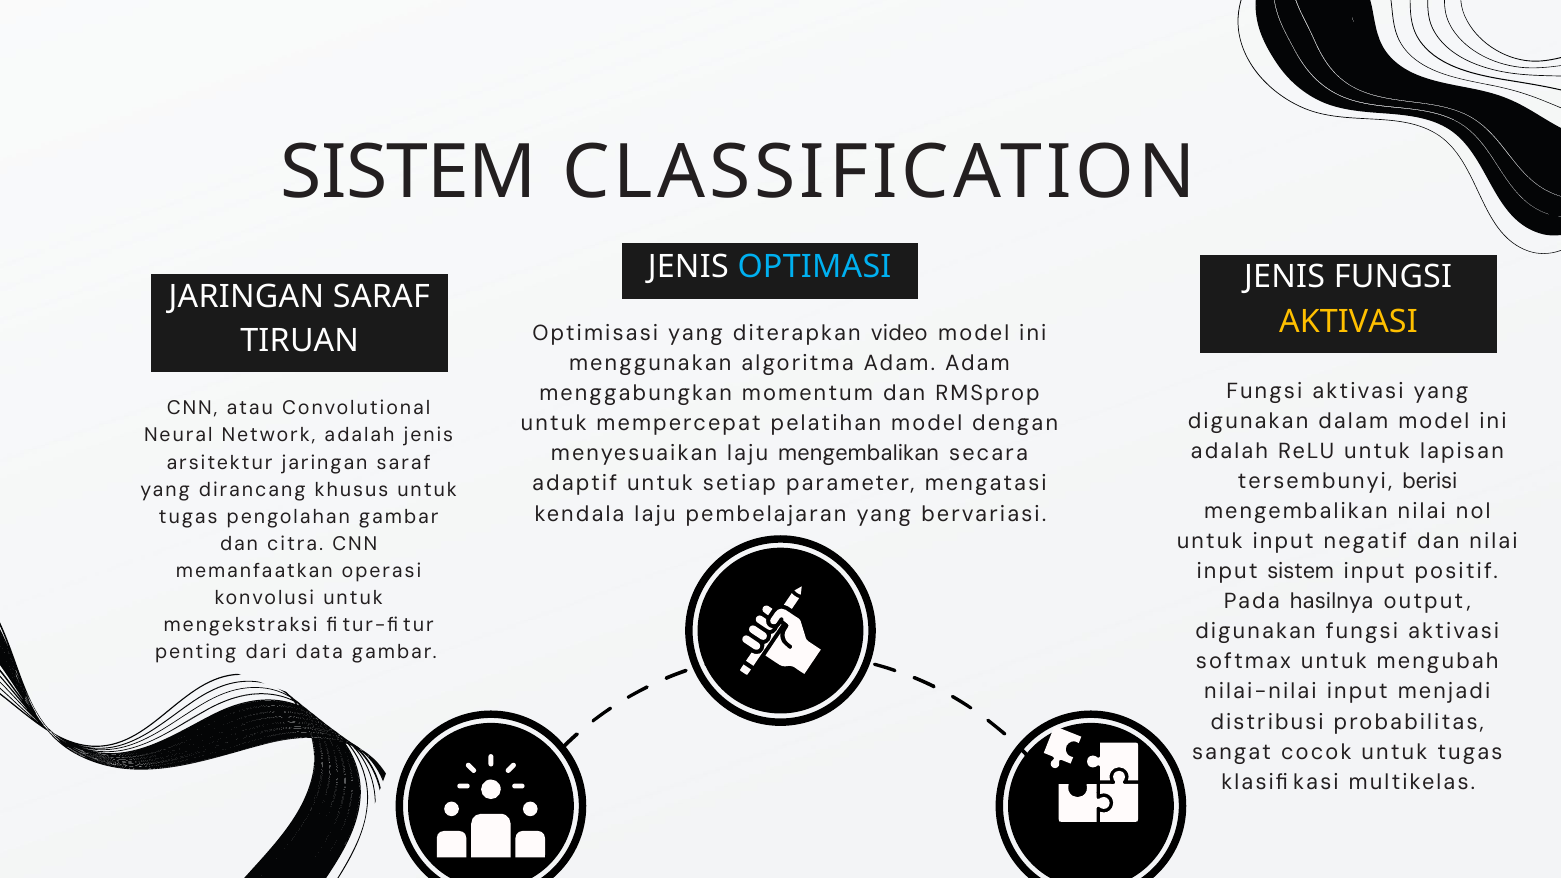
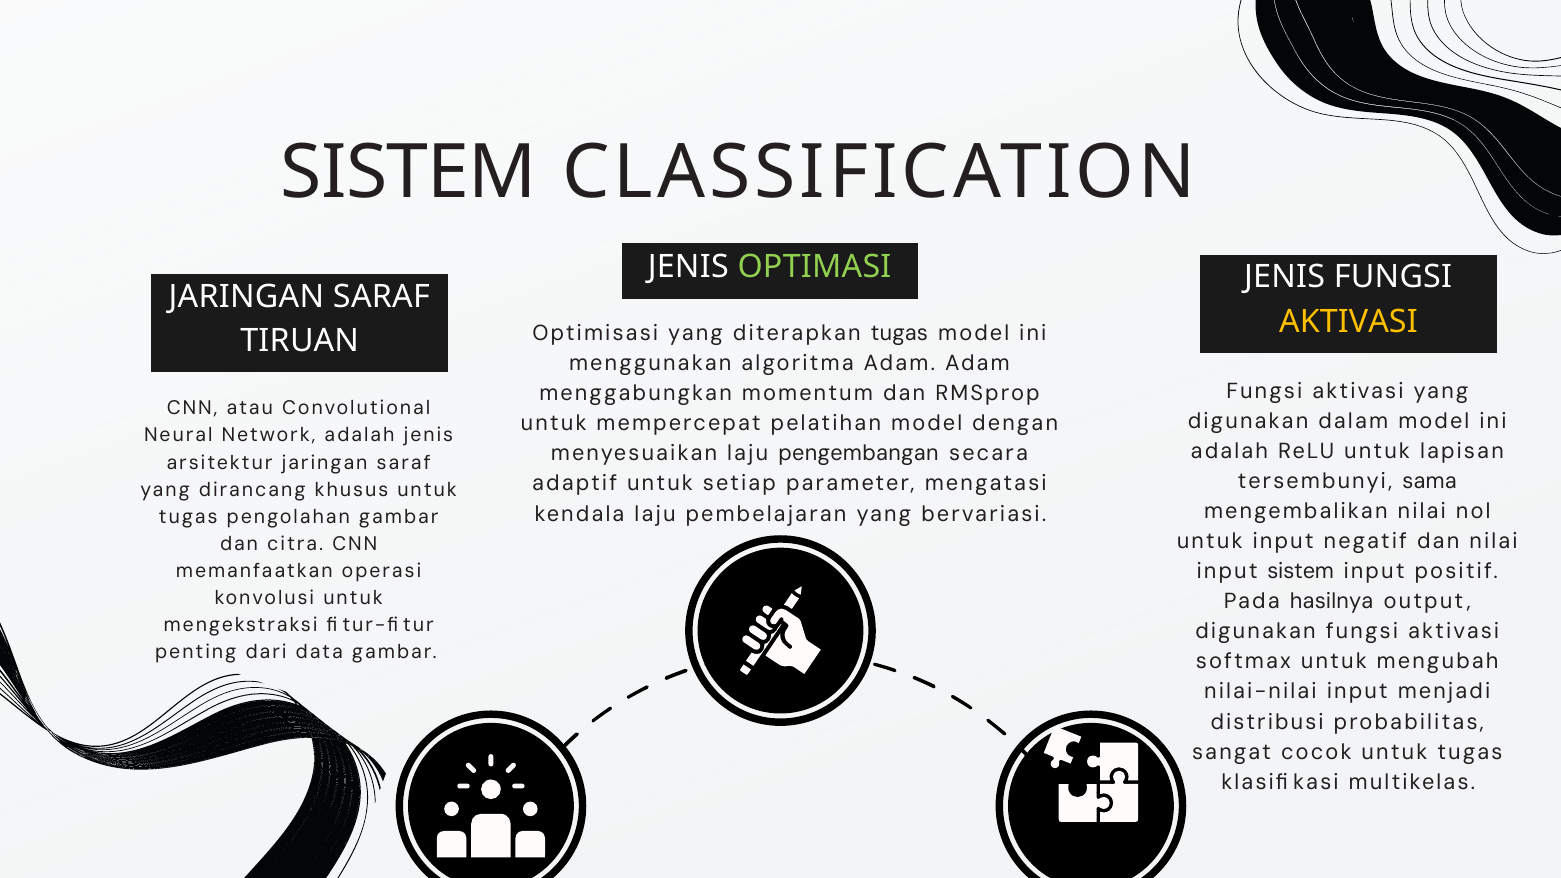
OPTIMASI colour: light blue -> light green
diterapkan video: video -> tugas
laju mengembalikan: mengembalikan -> pengembangan
berisi: berisi -> sama
